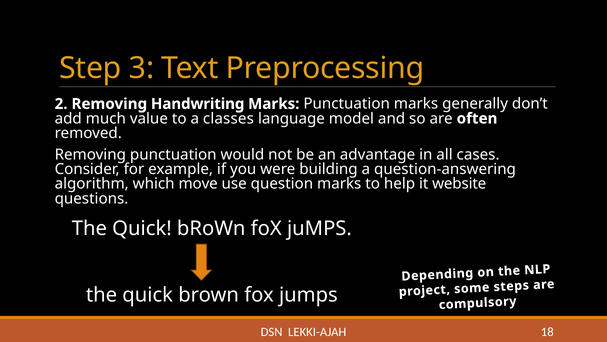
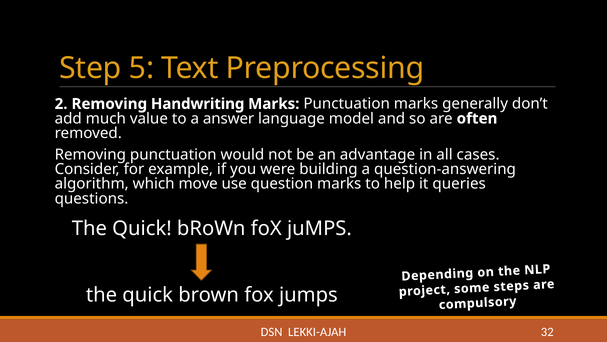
3: 3 -> 5
classes: classes -> answer
website: website -> queries
18: 18 -> 32
